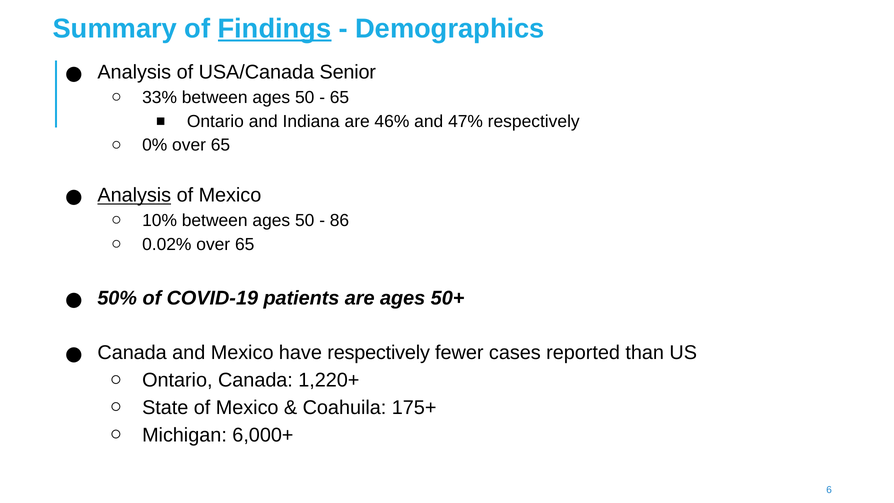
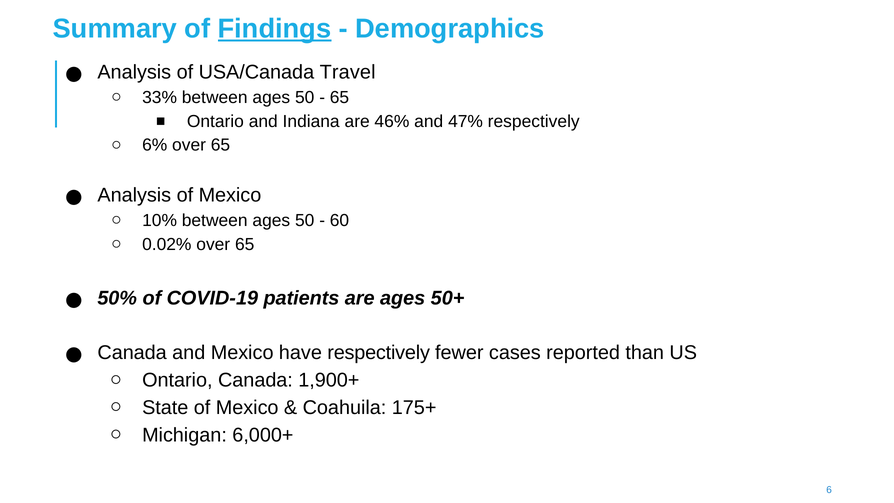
Senior: Senior -> Travel
0%: 0% -> 6%
Analysis at (134, 195) underline: present -> none
86: 86 -> 60
1,220+: 1,220+ -> 1,900+
